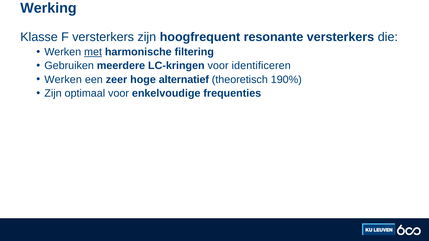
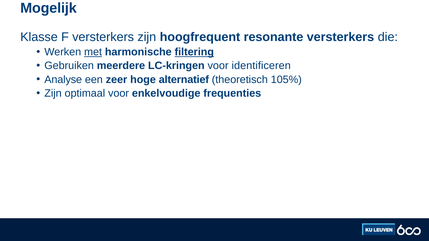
Werking: Werking -> Mogelijk
filtering underline: none -> present
Werken at (63, 80): Werken -> Analyse
190%: 190% -> 105%
